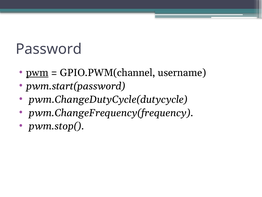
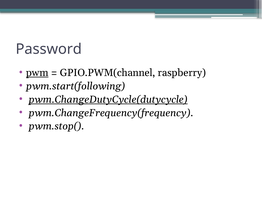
username: username -> raspberry
pwm.start(password: pwm.start(password -> pwm.start(following
pwm.ChangeDutyCycle(dutycycle underline: none -> present
